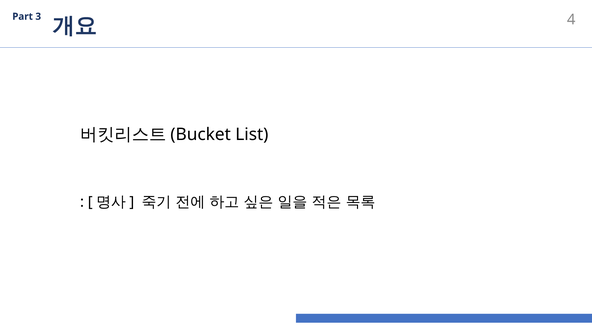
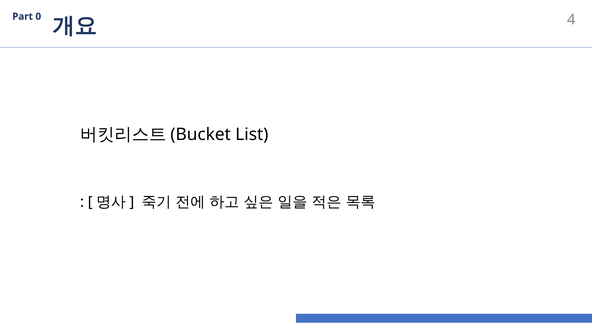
3: 3 -> 0
